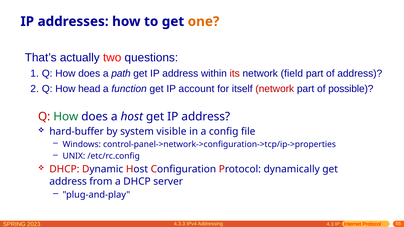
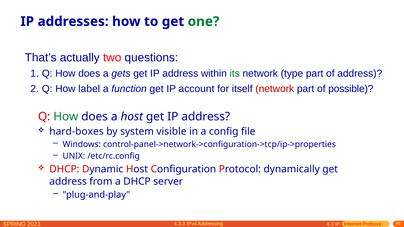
one colour: orange -> green
path: path -> gets
its colour: red -> green
field: field -> type
head: head -> label
hard-buffer: hard-buffer -> hard-boxes
